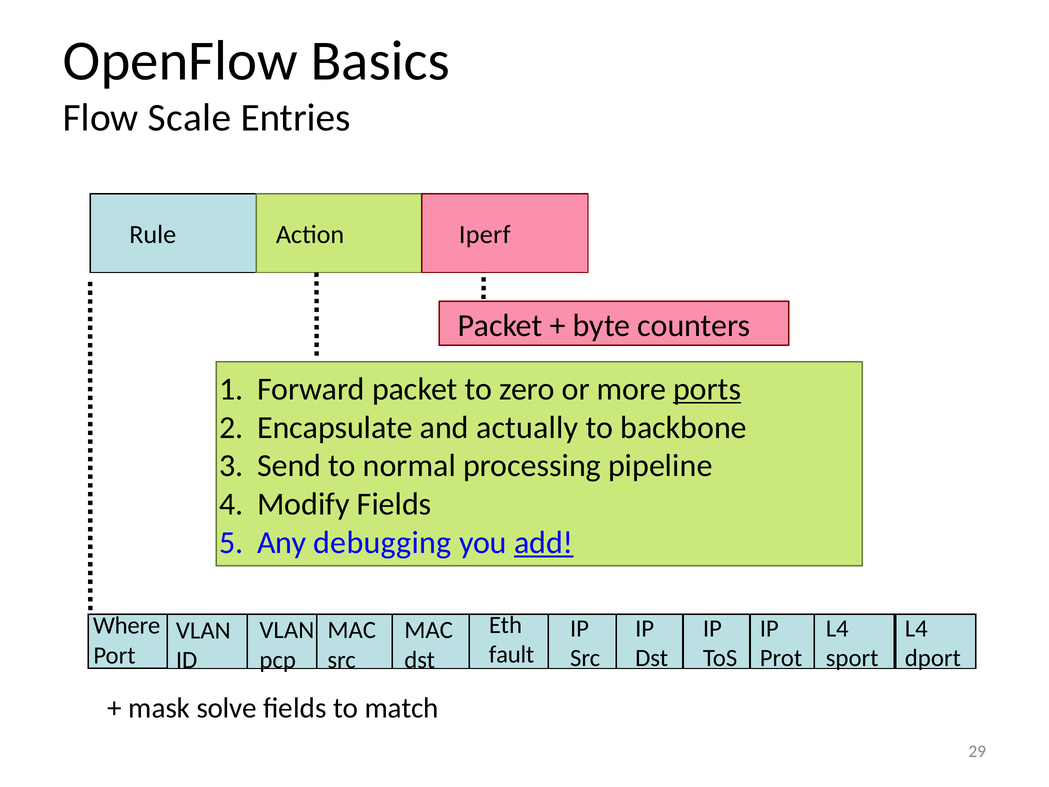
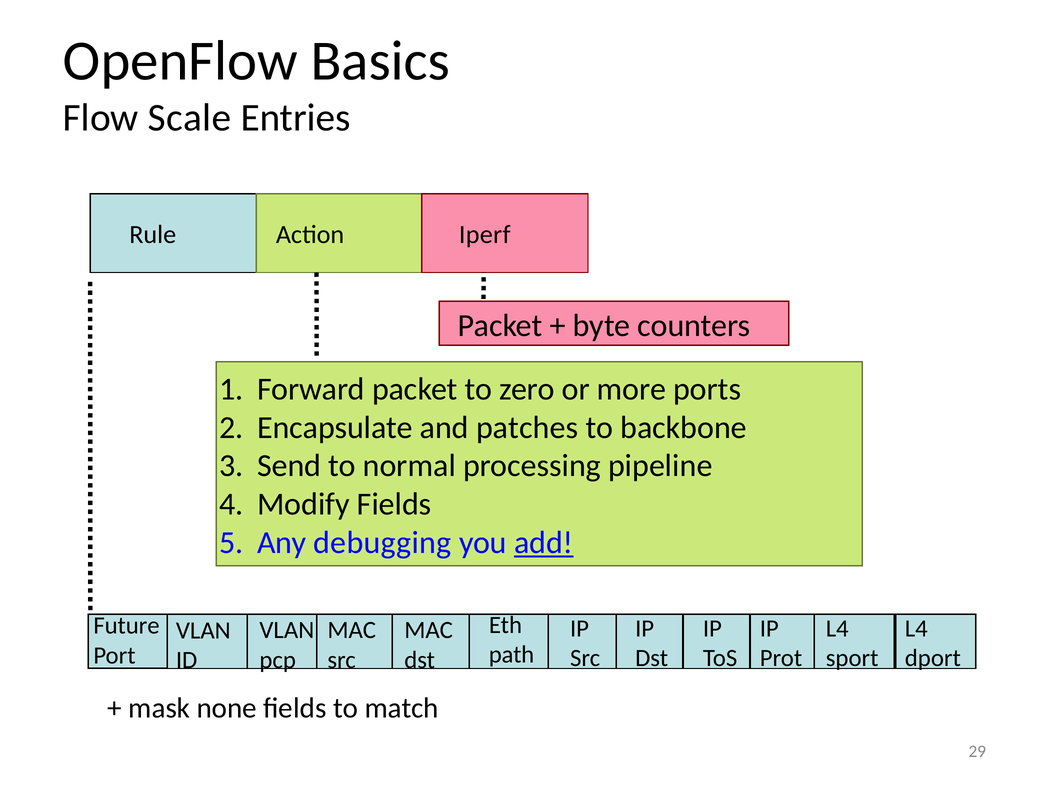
ports underline: present -> none
actually: actually -> patches
Where: Where -> Future
fault: fault -> path
solve: solve -> none
